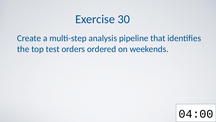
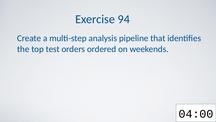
30: 30 -> 94
